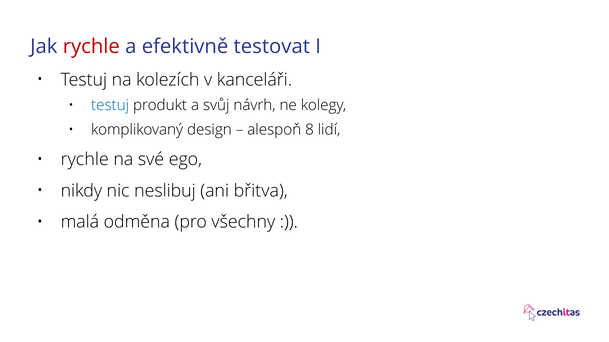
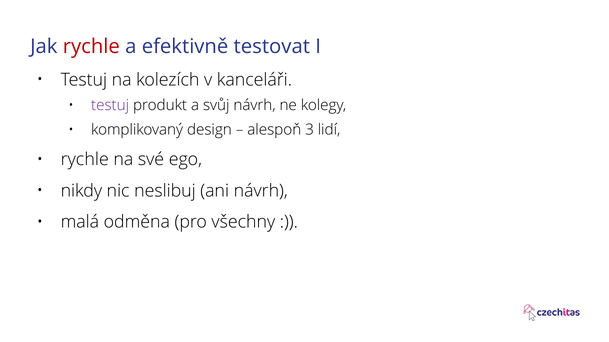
testuj at (110, 106) colour: blue -> purple
8: 8 -> 3
ani břitva: břitva -> návrh
